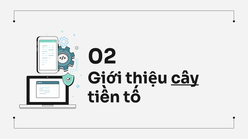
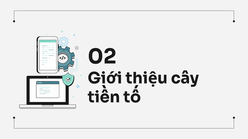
cây underline: present -> none
